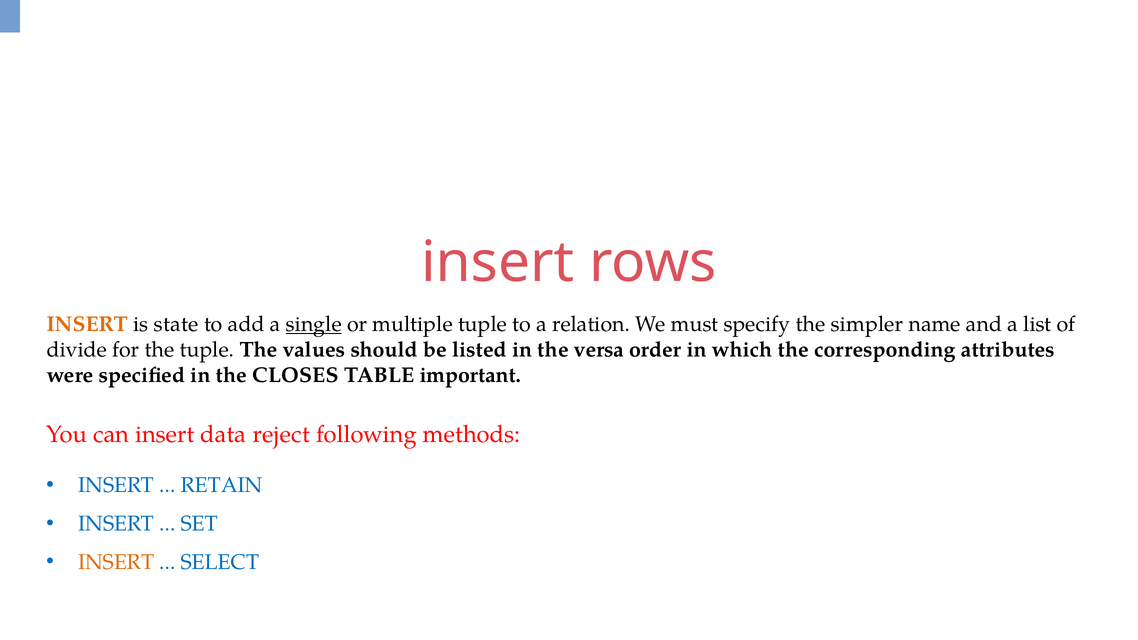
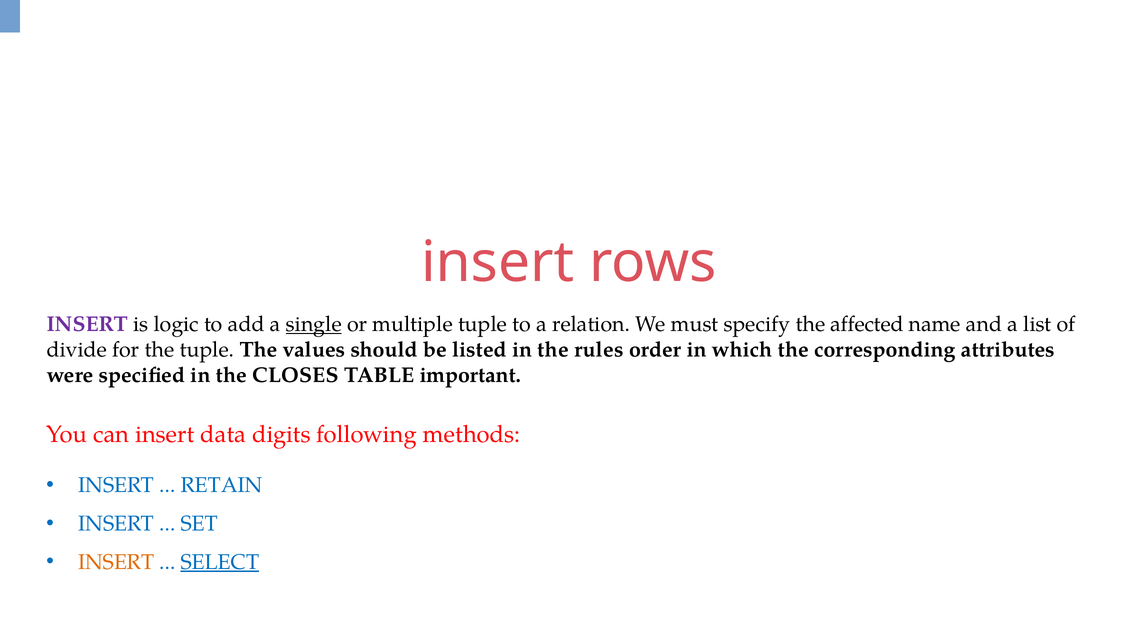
INSERT at (87, 324) colour: orange -> purple
state: state -> logic
simpler: simpler -> affected
versa: versa -> rules
reject: reject -> digits
SELECT underline: none -> present
